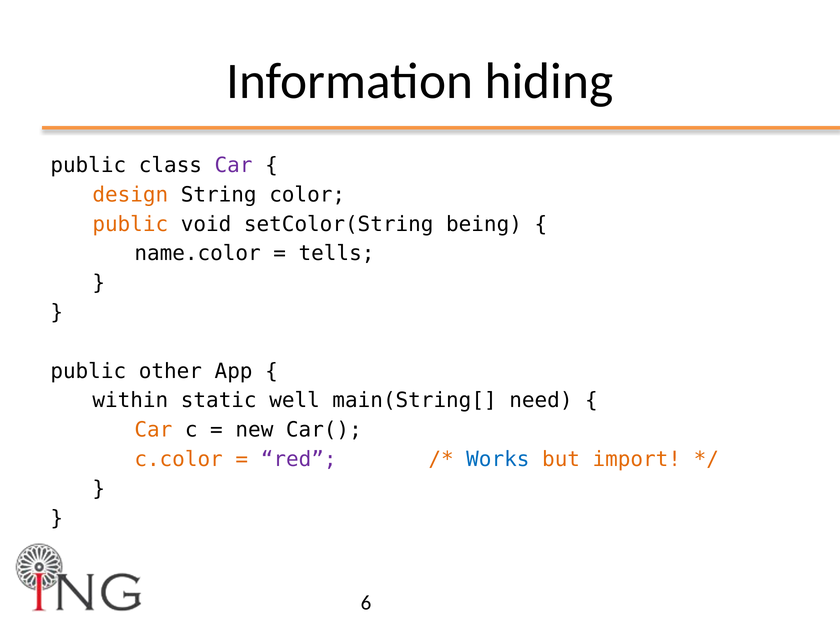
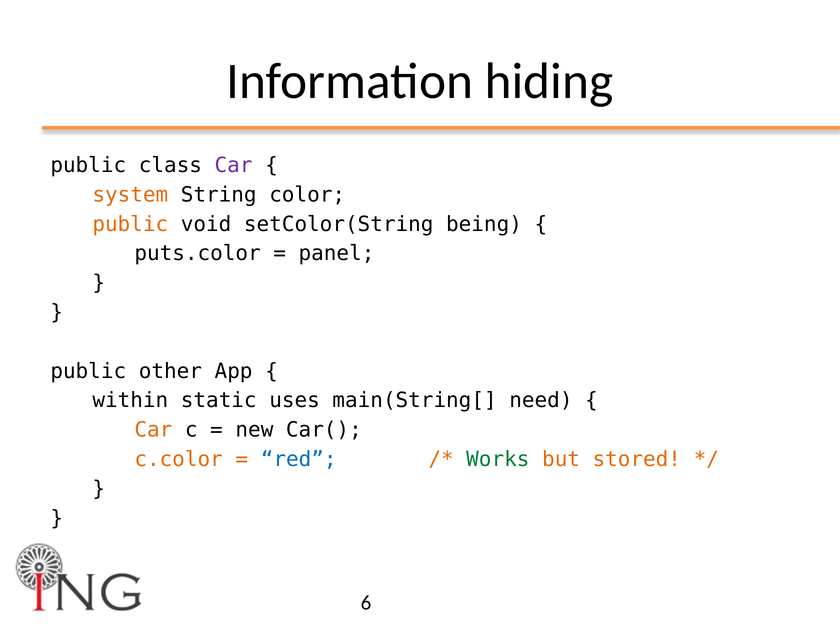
design: design -> system
name.color: name.color -> puts.color
tells: tells -> panel
well: well -> uses
red colour: purple -> blue
Works colour: blue -> green
import: import -> stored
